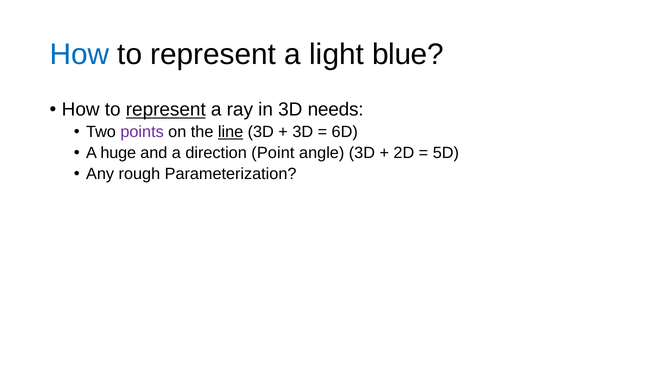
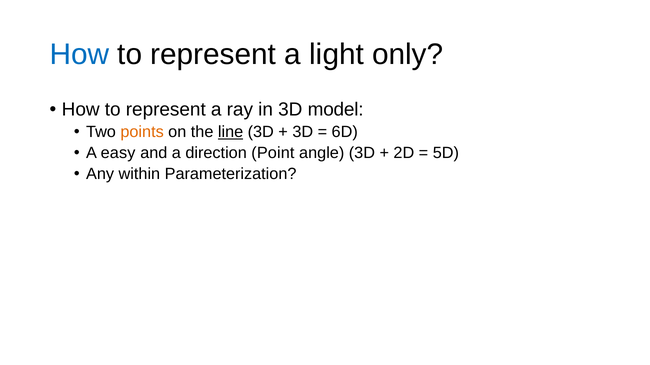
blue: blue -> only
represent at (166, 110) underline: present -> none
needs: needs -> model
points colour: purple -> orange
huge: huge -> easy
rough: rough -> within
